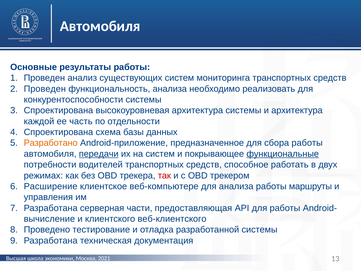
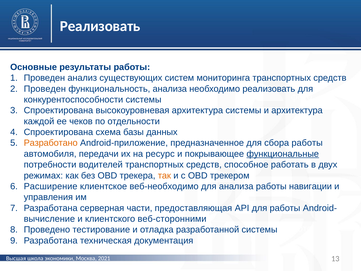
Автомобиля at (100, 26): Автомобиля -> Реализовать
часть: часть -> чеков
передачи underline: present -> none
на систем: систем -> ресурс
так colour: red -> orange
веб-компьютере: веб-компьютере -> веб-необходимо
маршруты: маршруты -> навигации
веб-клиентского: веб-клиентского -> веб-сторонними
